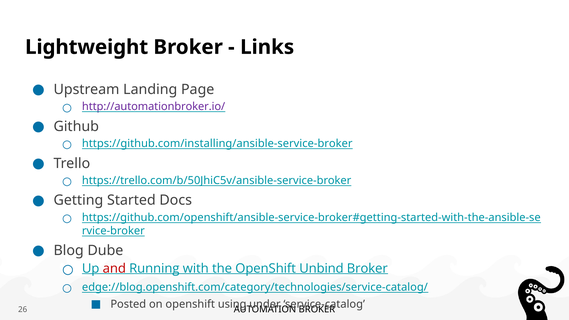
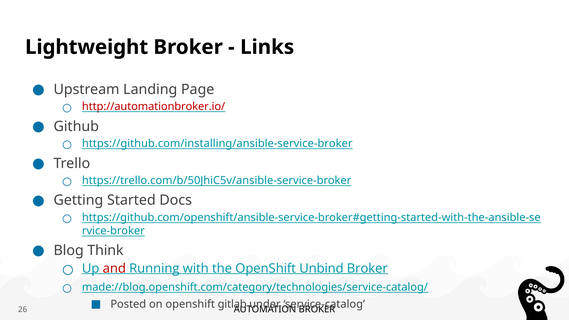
http://automationbroker.io/ colour: purple -> red
Dube: Dube -> Think
edge://blog.openshift.com/category/technologies/service-catalog/: edge://blog.openshift.com/category/technologies/service-catalog/ -> made://blog.openshift.com/category/technologies/service-catalog/
using: using -> gitlab
